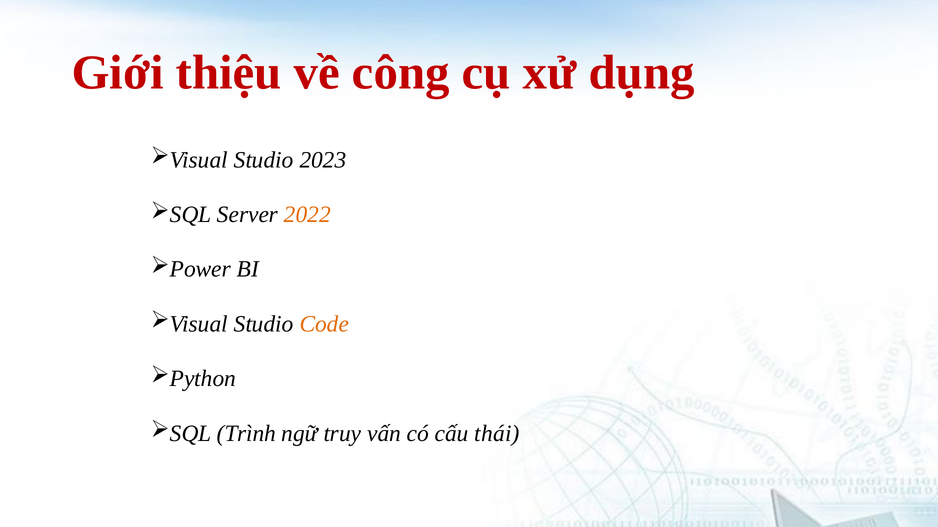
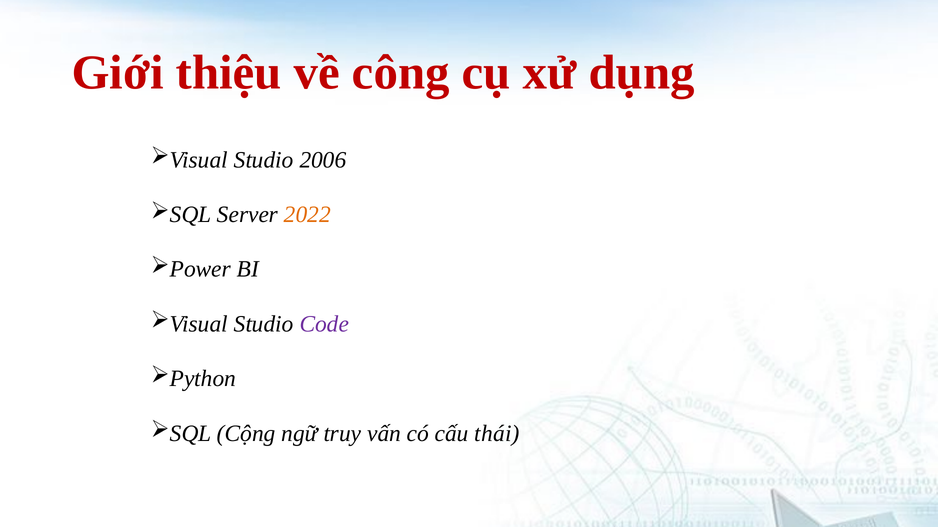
2023: 2023 -> 2006
Code colour: orange -> purple
Trình: Trình -> Cộng
